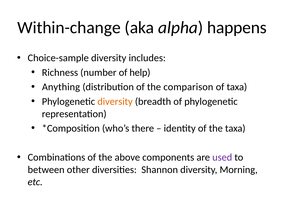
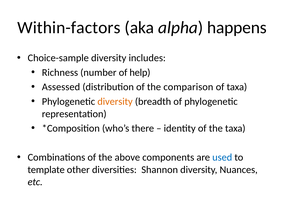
Within-change: Within-change -> Within-factors
Anything: Anything -> Assessed
used colour: purple -> blue
between: between -> template
Morning: Morning -> Nuances
